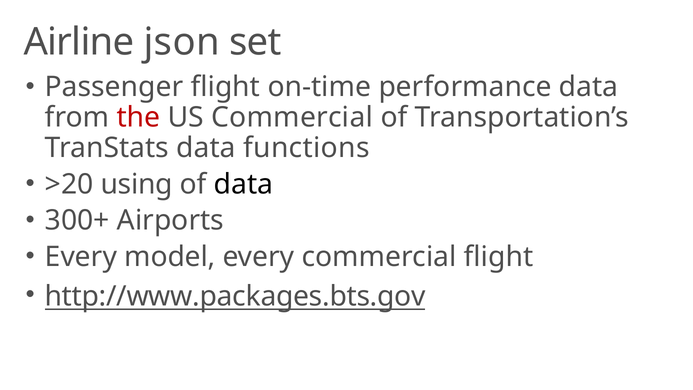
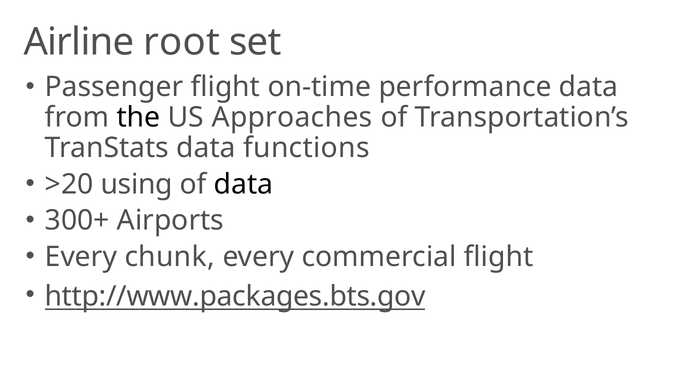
json: json -> root
the colour: red -> black
US Commercial: Commercial -> Approaches
model: model -> chunk
